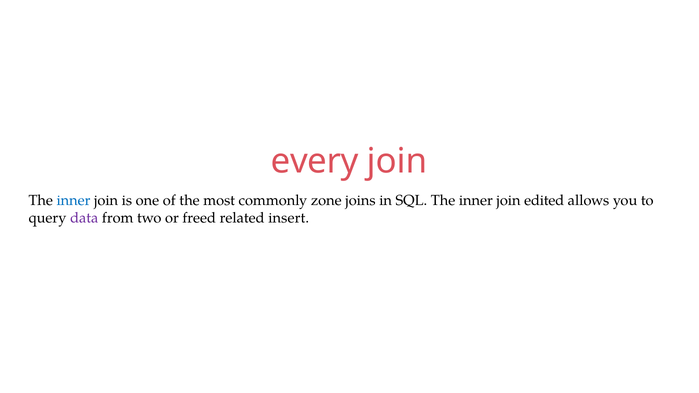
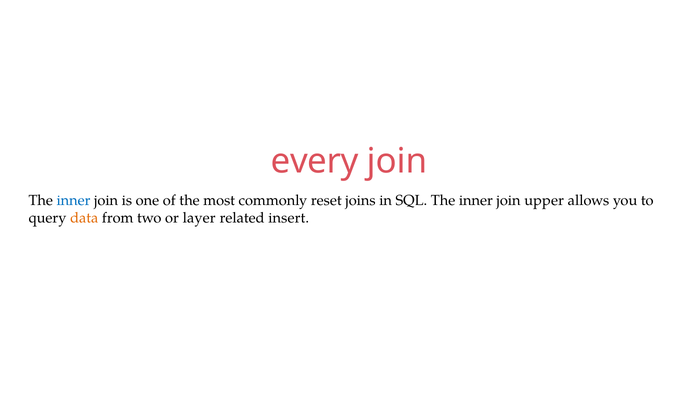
zone: zone -> reset
edited: edited -> upper
data colour: purple -> orange
freed: freed -> layer
